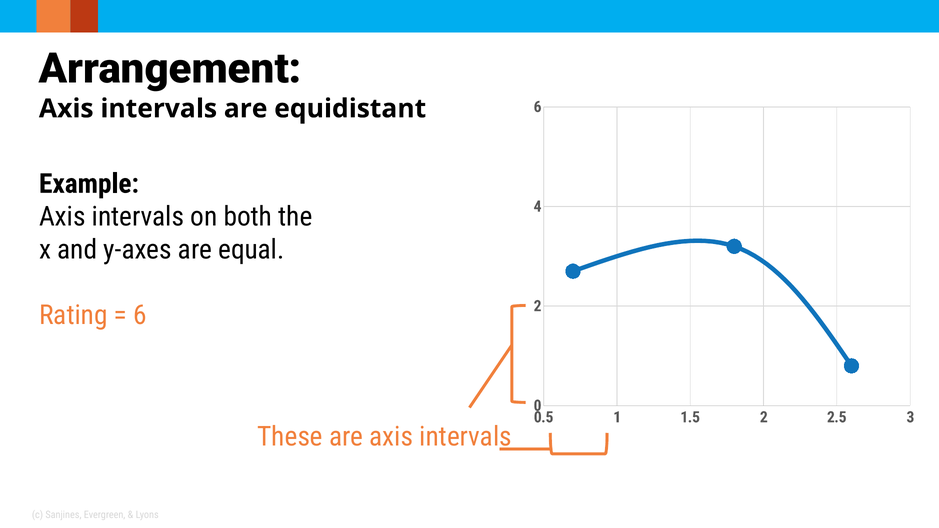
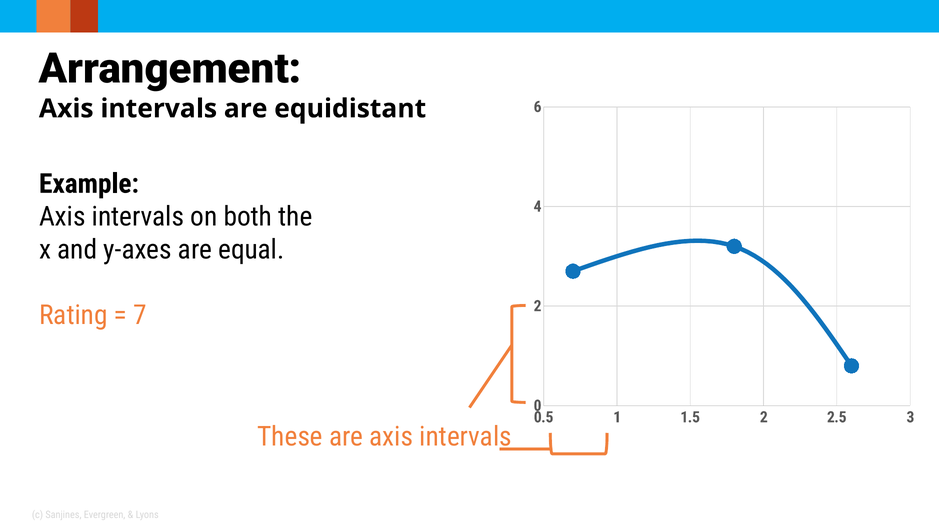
6 at (140, 315): 6 -> 7
